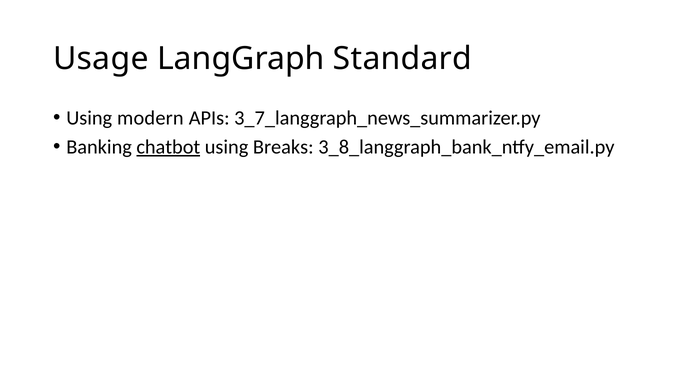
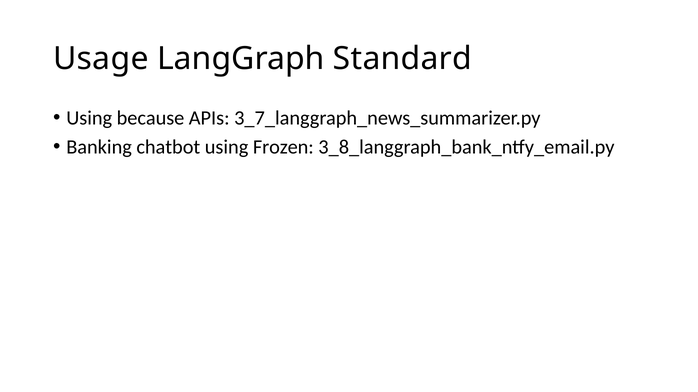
modern: modern -> because
chatbot underline: present -> none
Breaks: Breaks -> Frozen
